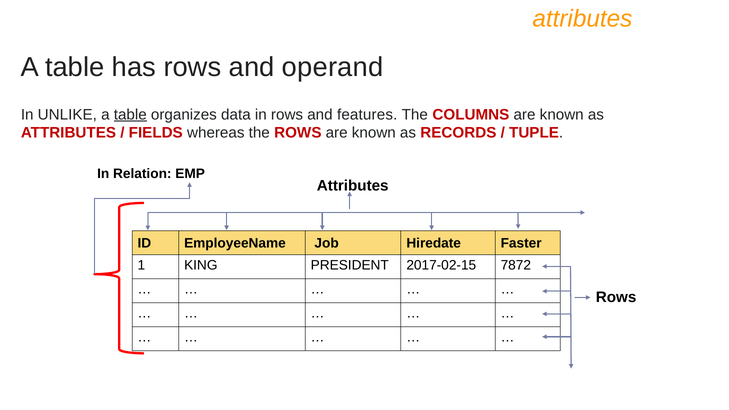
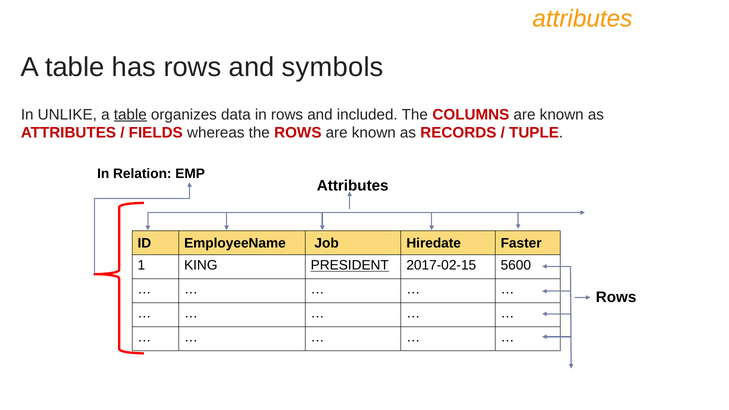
operand: operand -> symbols
features: features -> included
PRESIDENT underline: none -> present
7872: 7872 -> 5600
